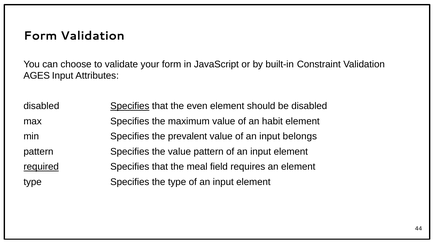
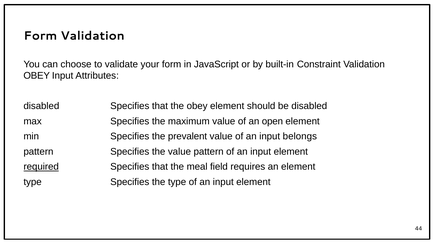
AGES at (37, 76): AGES -> OBEY
Specifies at (130, 106) underline: present -> none
the even: even -> obey
habit: habit -> open
